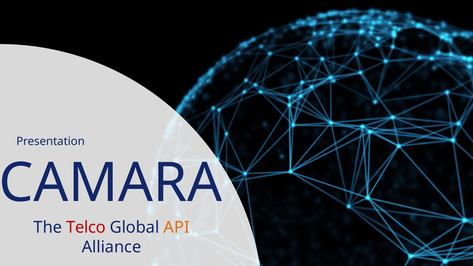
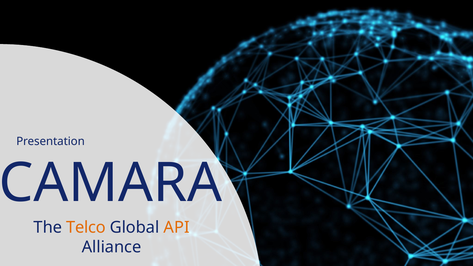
Telco colour: red -> orange
